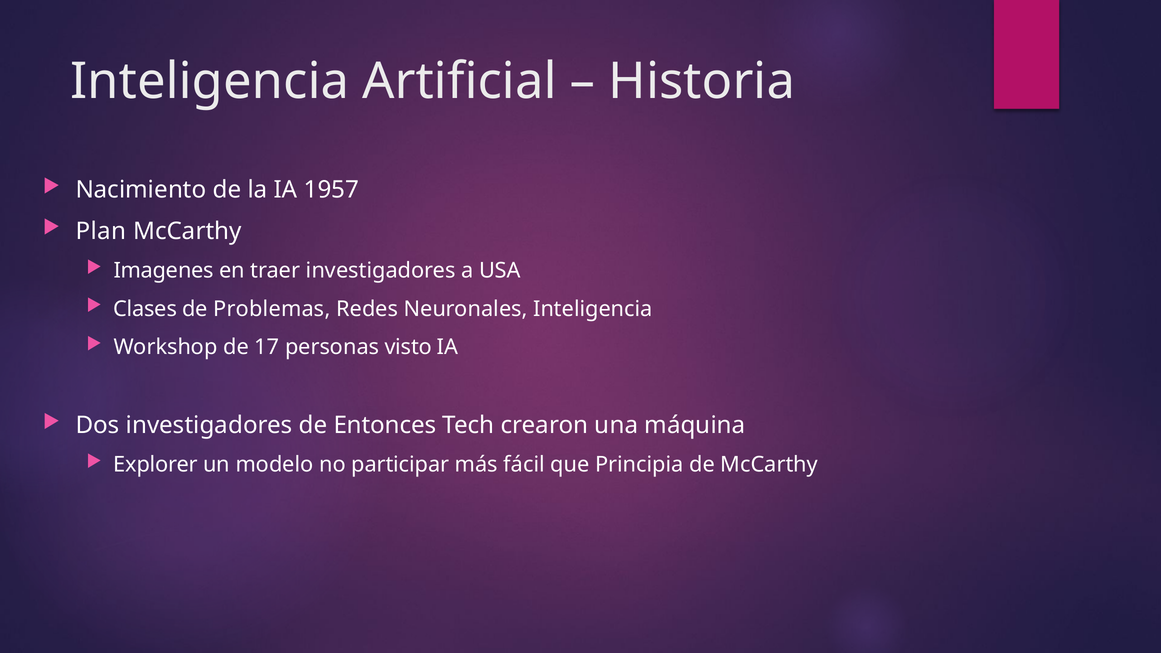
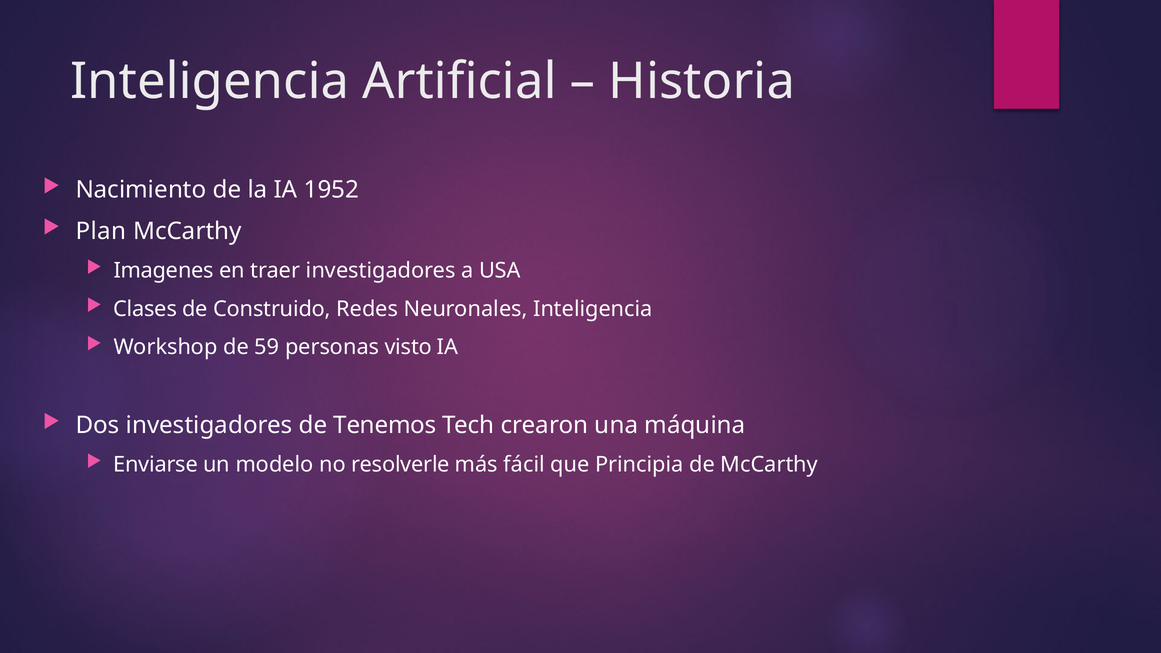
1957: 1957 -> 1952
Problemas: Problemas -> Construido
17: 17 -> 59
Entonces: Entonces -> Tenemos
Explorer: Explorer -> Enviarse
participar: participar -> resolverle
